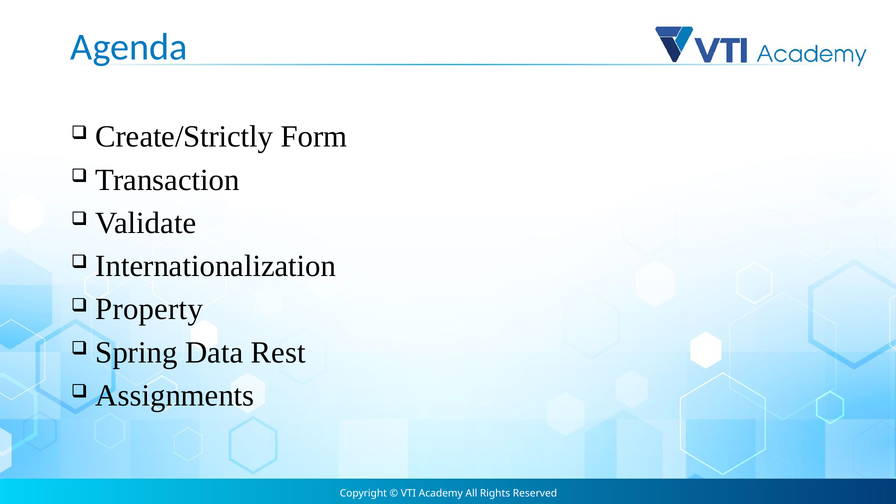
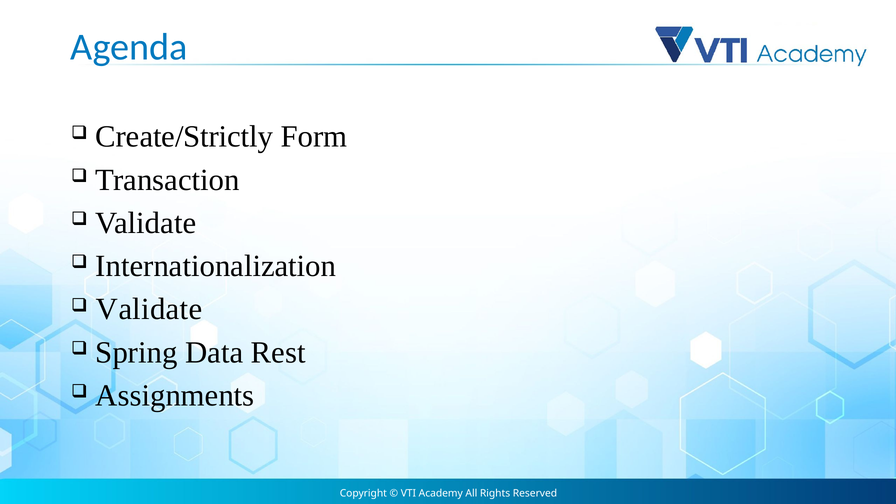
Property at (149, 309): Property -> Validate
